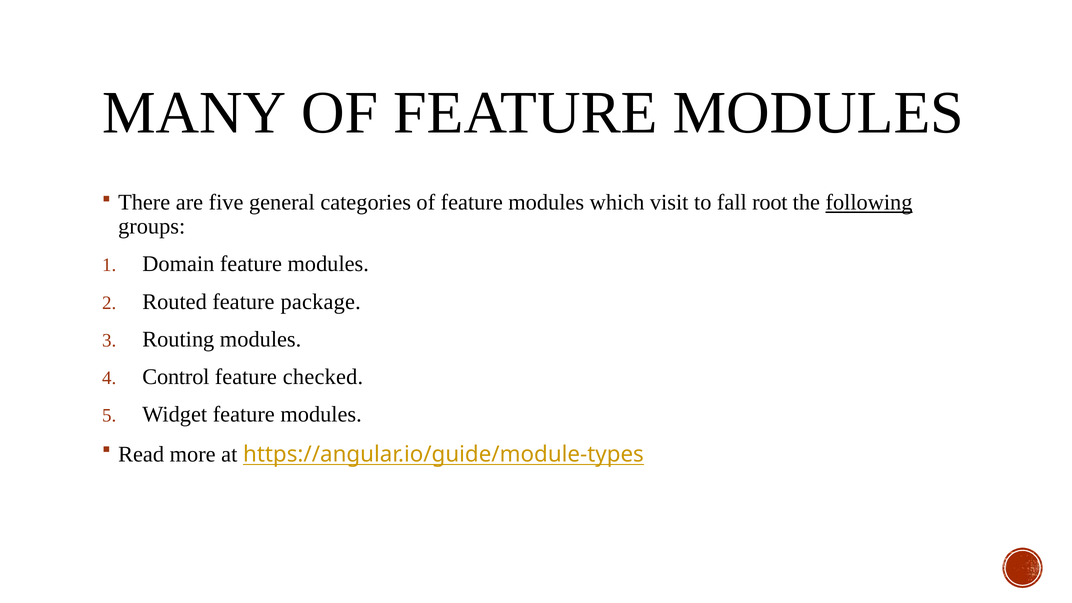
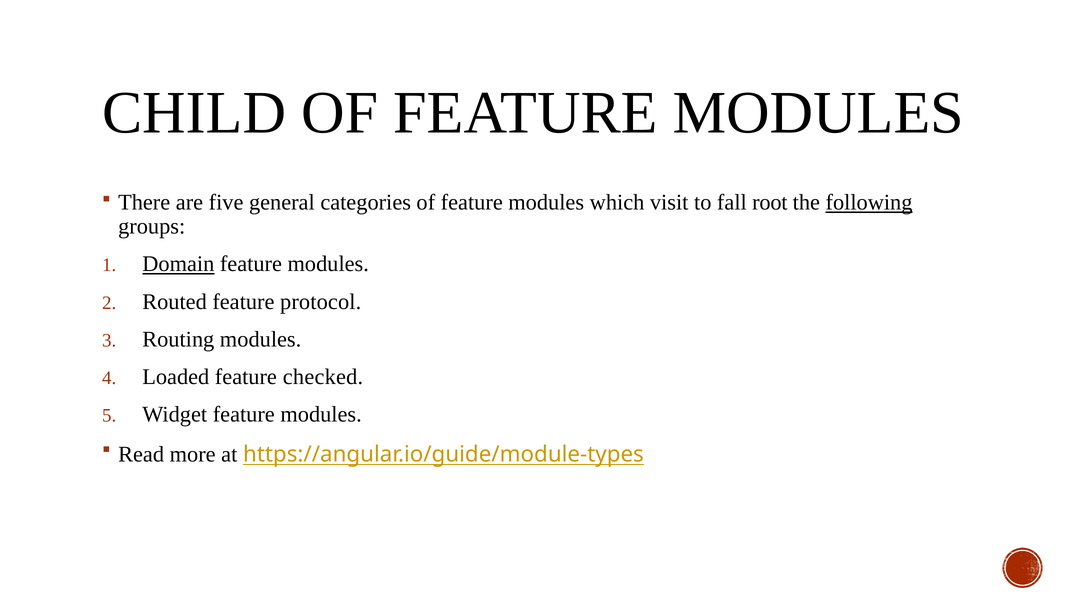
MANY: MANY -> CHILD
Domain underline: none -> present
package: package -> protocol
Control: Control -> Loaded
